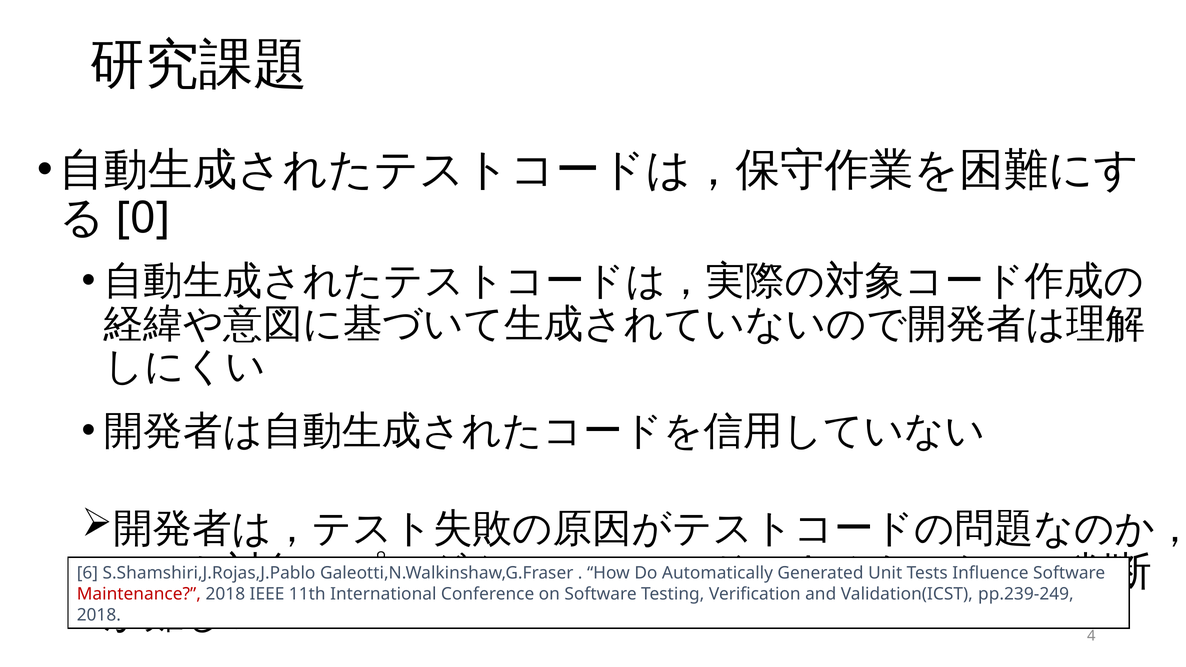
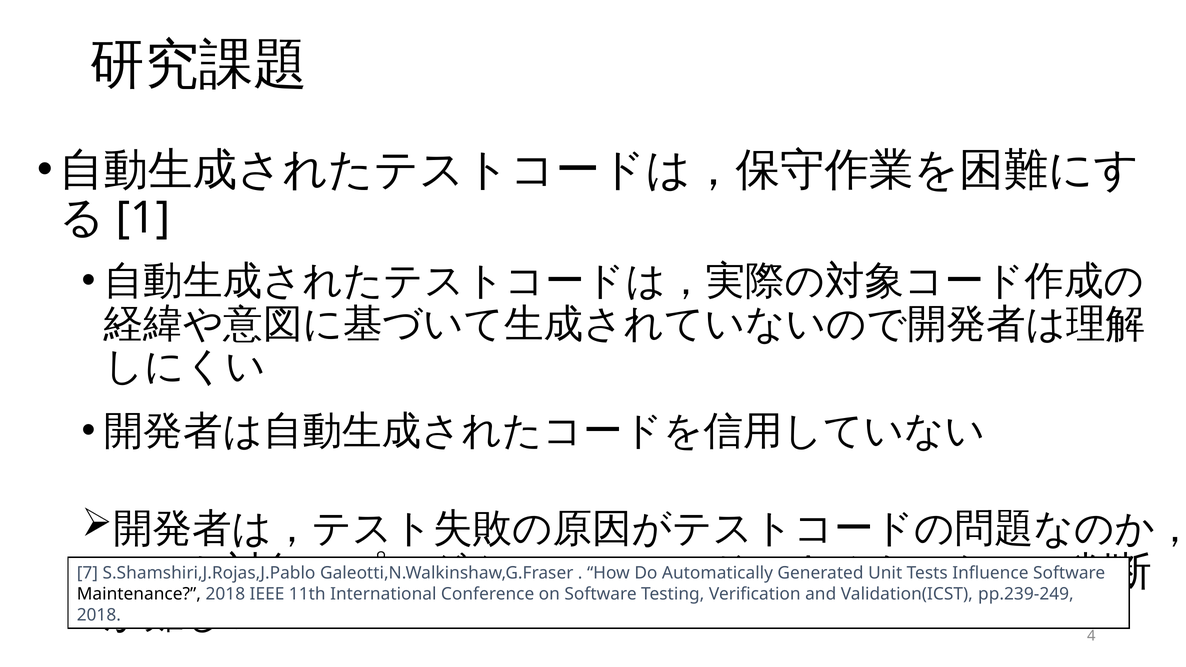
0: 0 -> 1
6: 6 -> 7
Maintenance colour: red -> black
